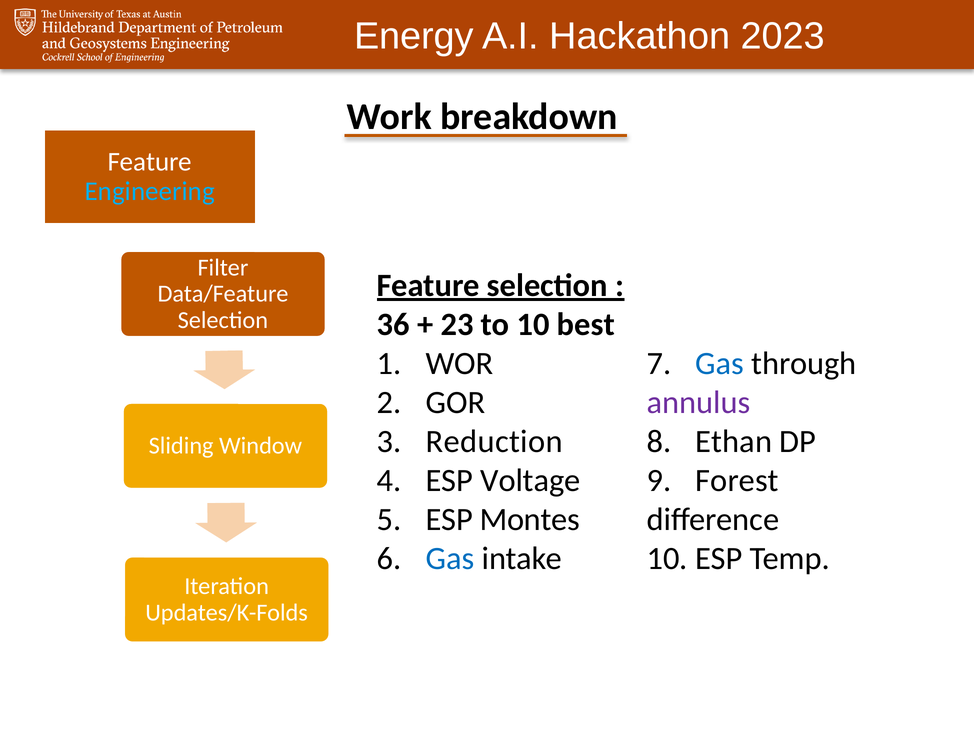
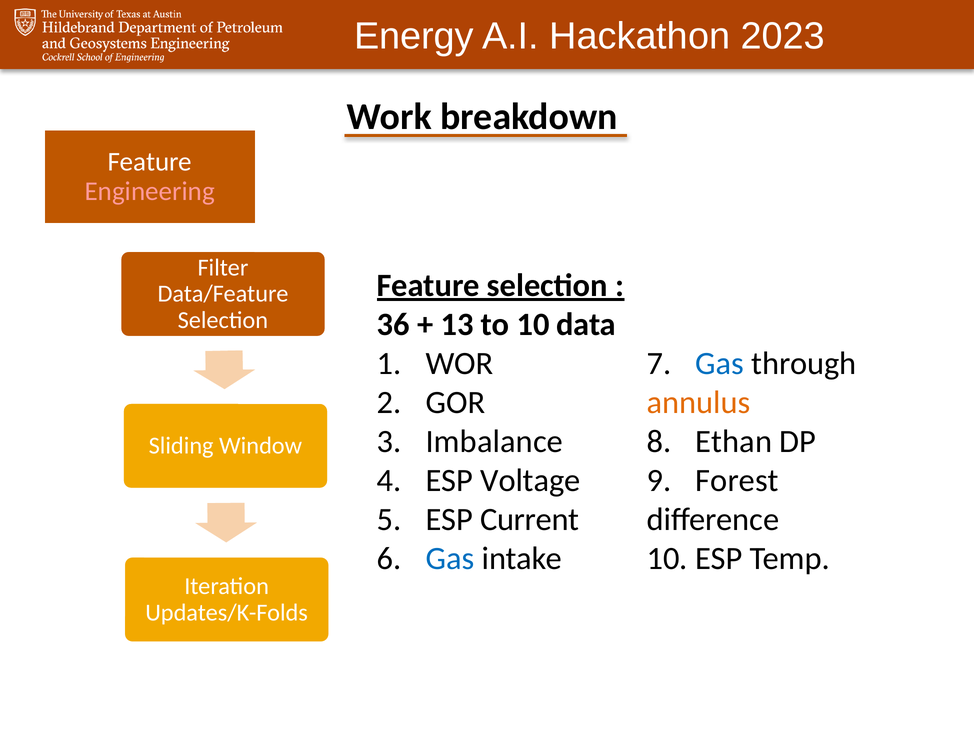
Engineering colour: light blue -> pink
23: 23 -> 13
best: best -> data
annulus colour: purple -> orange
Reduction: Reduction -> Imbalance
Montes: Montes -> Current
